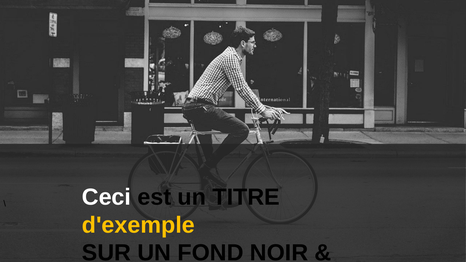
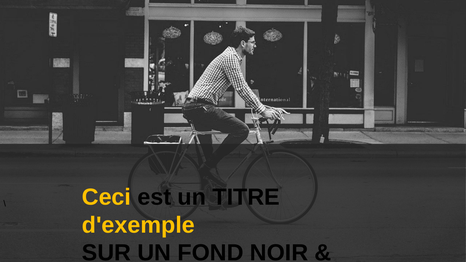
Ceci colour: white -> yellow
